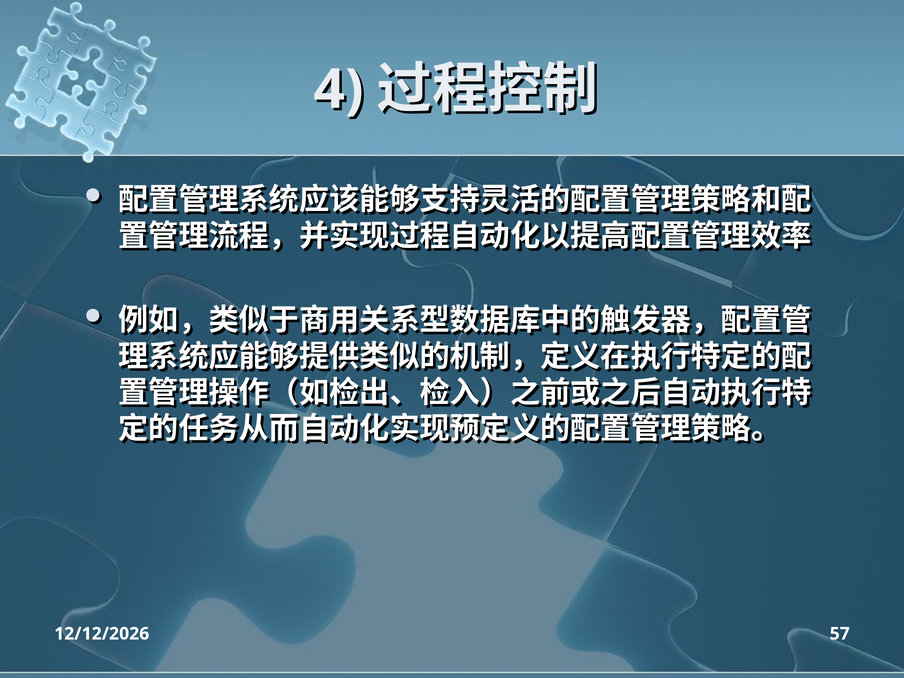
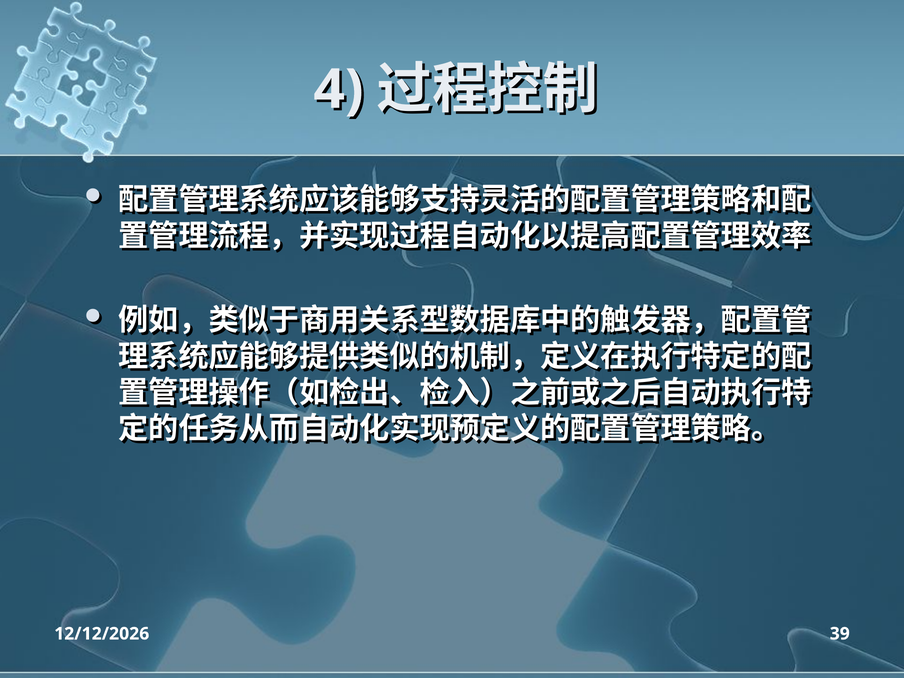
57: 57 -> 39
